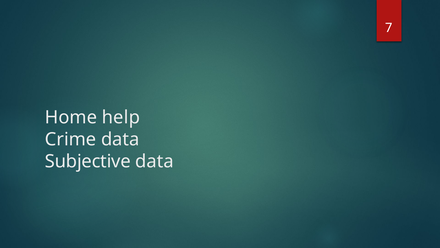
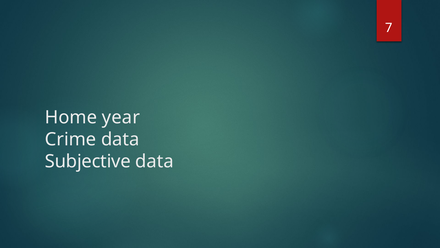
help: help -> year
